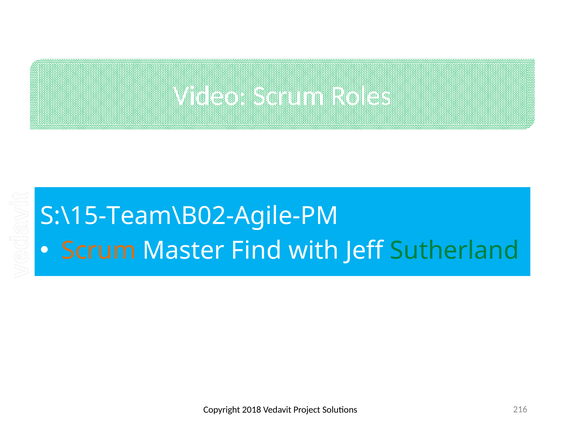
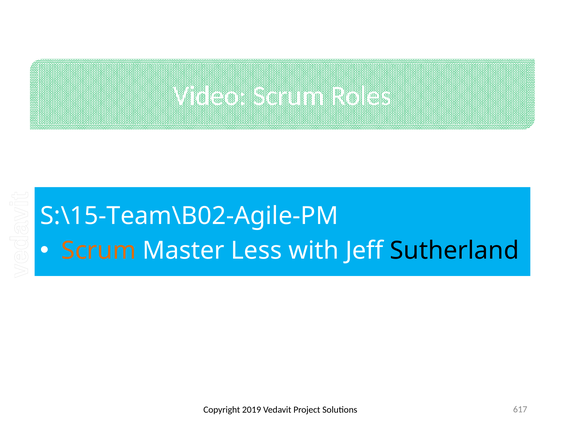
Find: Find -> Less
Sutherland colour: green -> black
2018: 2018 -> 2019
216: 216 -> 617
